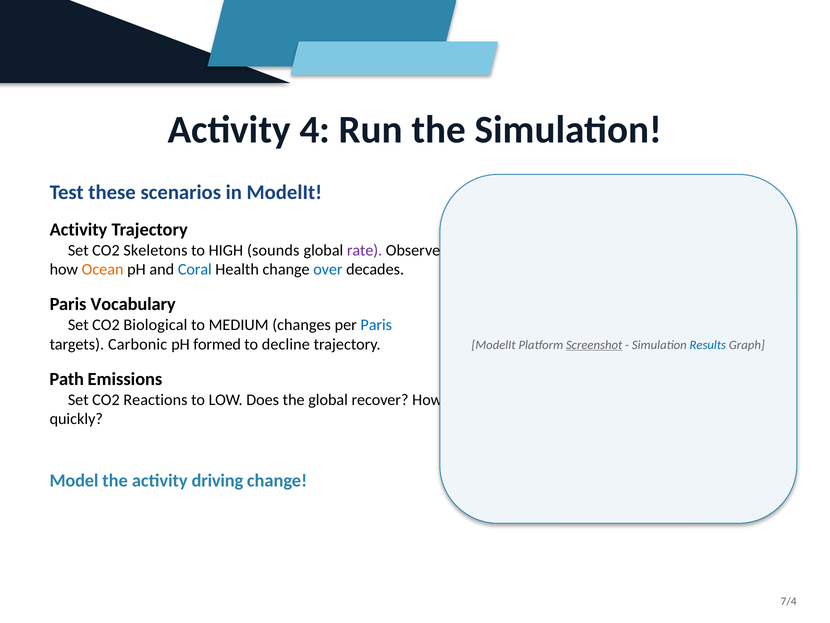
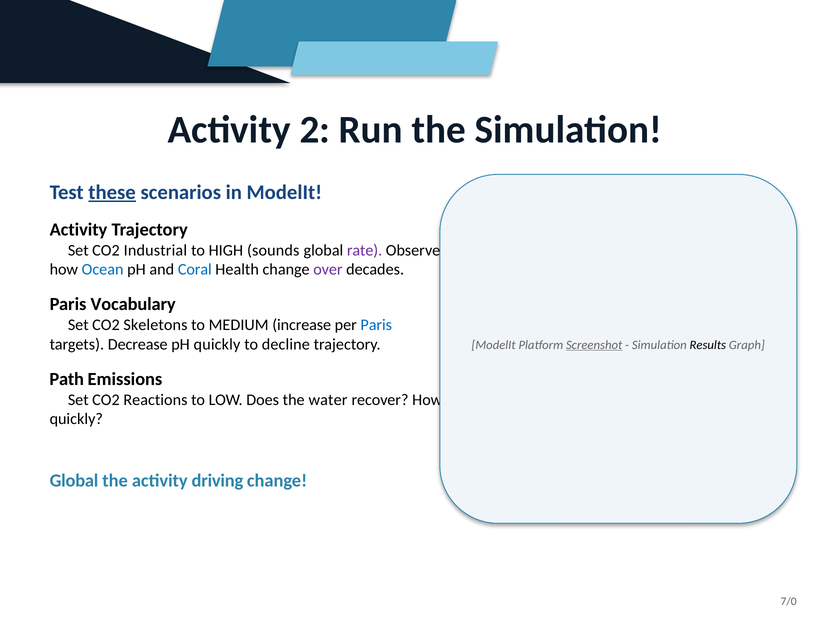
4: 4 -> 2
these underline: none -> present
Skeletons: Skeletons -> Industrial
Ocean colour: orange -> blue
over colour: blue -> purple
Biological: Biological -> Skeletons
changes: changes -> increase
Carbonic: Carbonic -> Decrease
pH formed: formed -> quickly
Results colour: blue -> black
the global: global -> water
Model at (74, 480): Model -> Global
7/4: 7/4 -> 7/0
